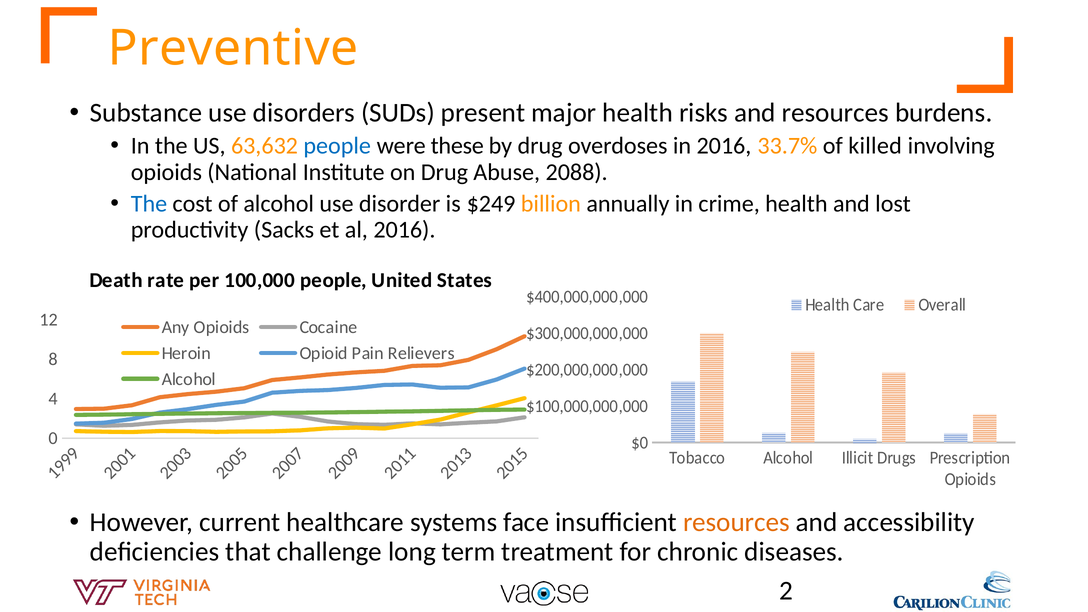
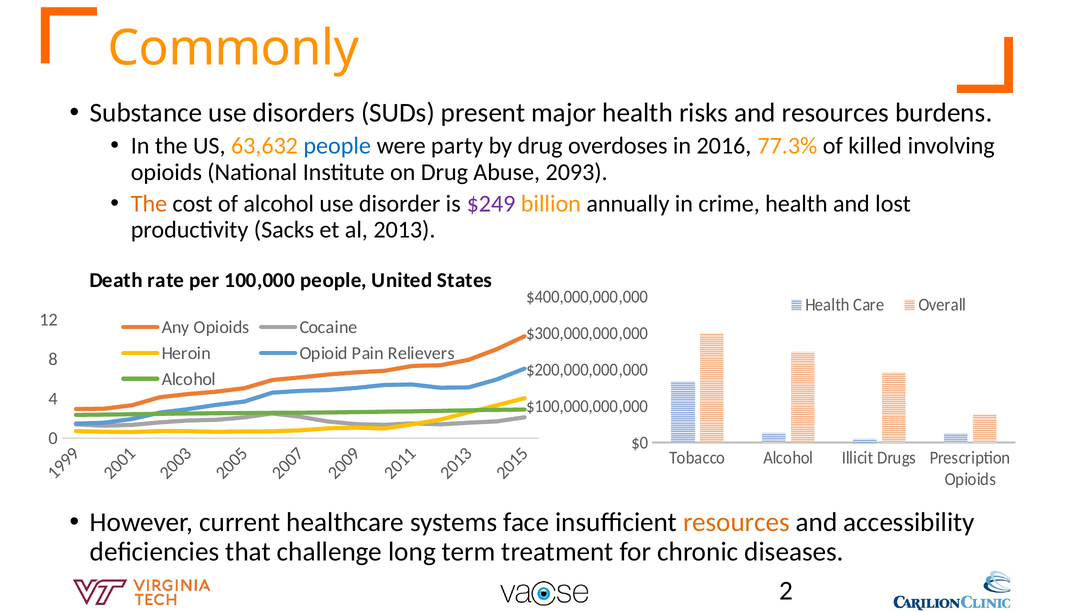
Preventive: Preventive -> Commonly
these: these -> party
33.7%: 33.7% -> 77.3%
2088: 2088 -> 2093
The at (149, 204) colour: blue -> orange
$249 colour: black -> purple
al 2016: 2016 -> 2013
